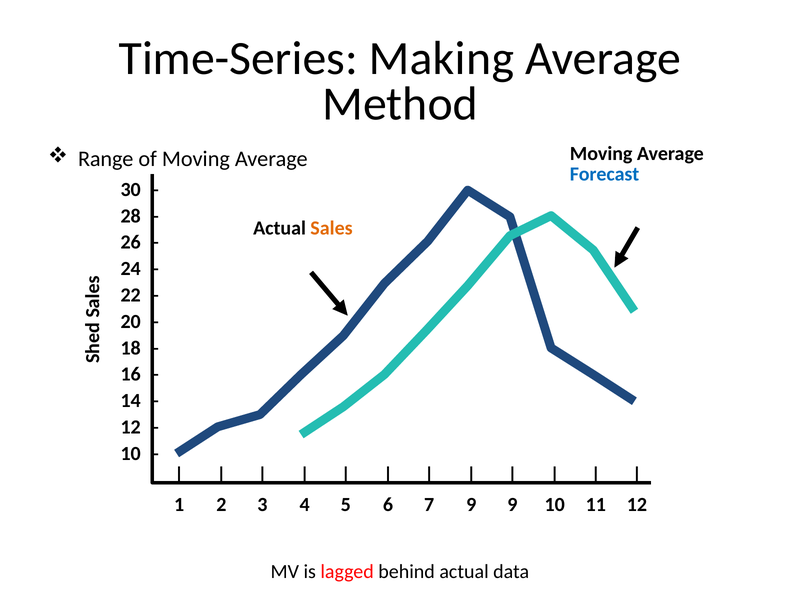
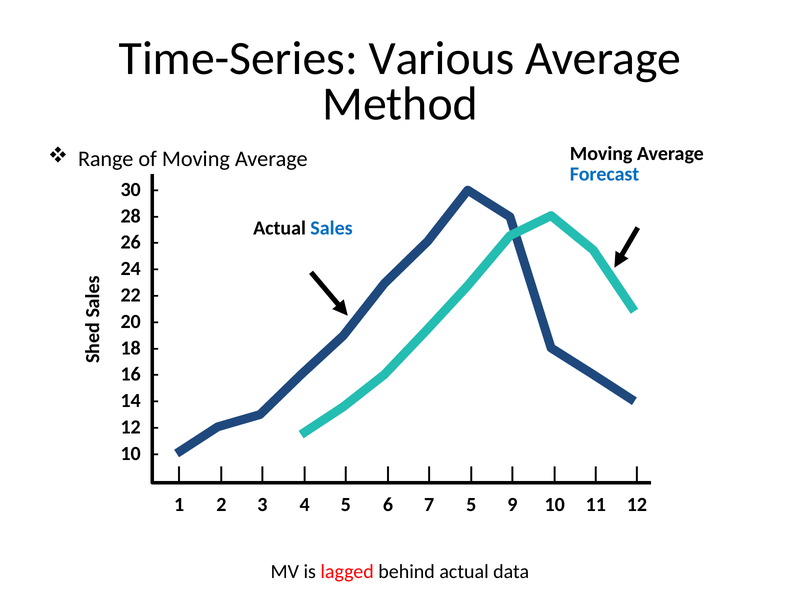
Making: Making -> Various
Sales colour: orange -> blue
7 9: 9 -> 5
